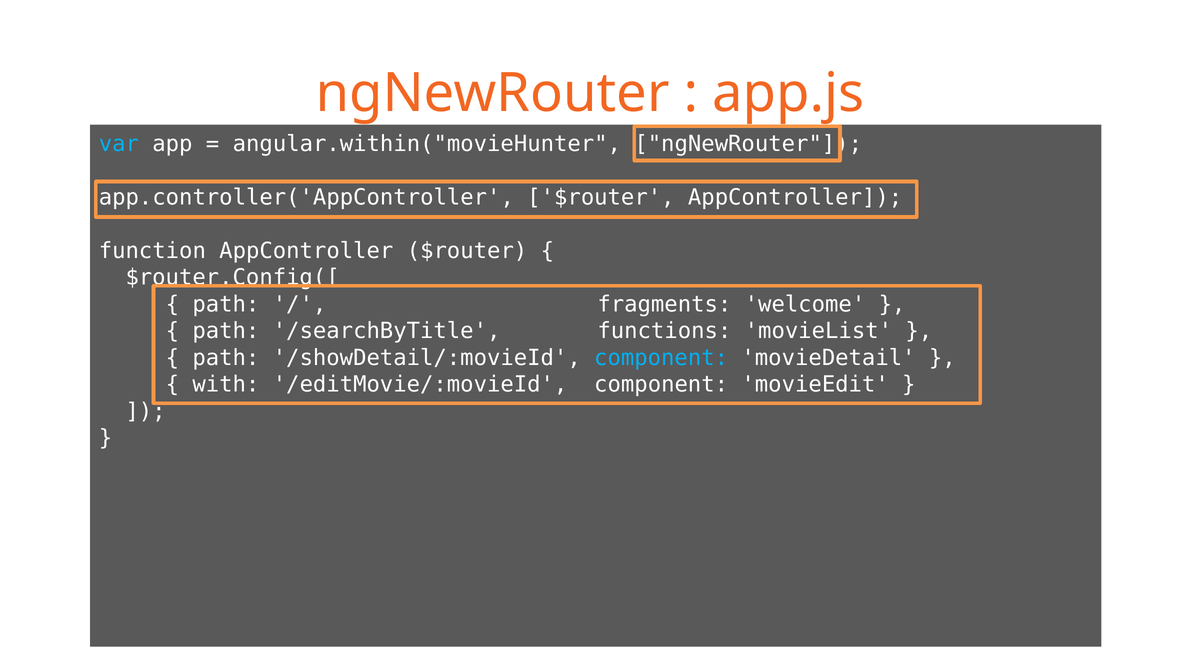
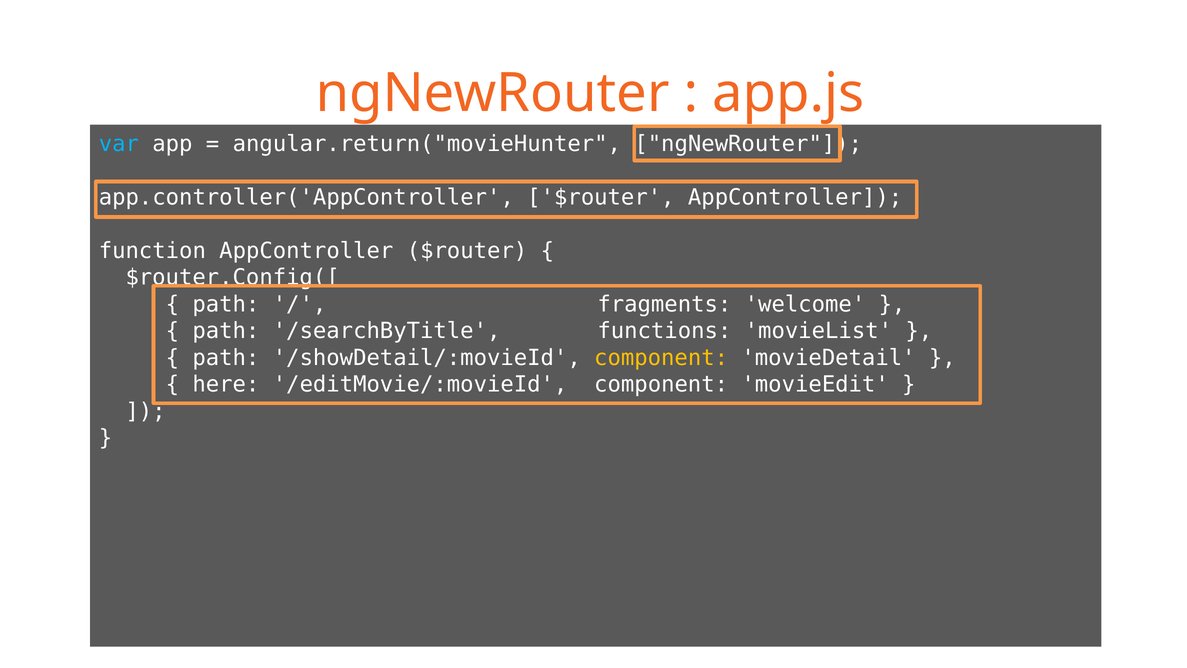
angular.within("movieHunter: angular.within("movieHunter -> angular.return("movieHunter
component at (661, 358) colour: light blue -> yellow
with: with -> here
